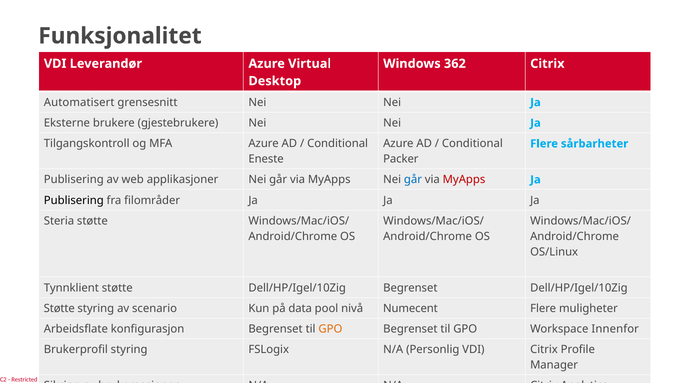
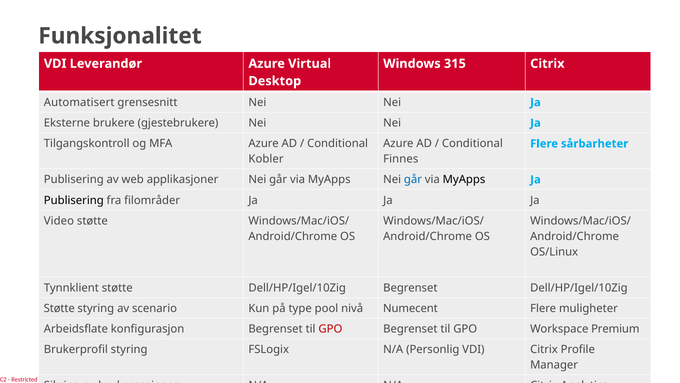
362: 362 -> 315
Eneste: Eneste -> Kobler
Packer: Packer -> Finnes
MyApps at (464, 179) colour: red -> black
Steria: Steria -> Video
data: data -> type
GPO at (330, 329) colour: orange -> red
Innenfor: Innenfor -> Premium
